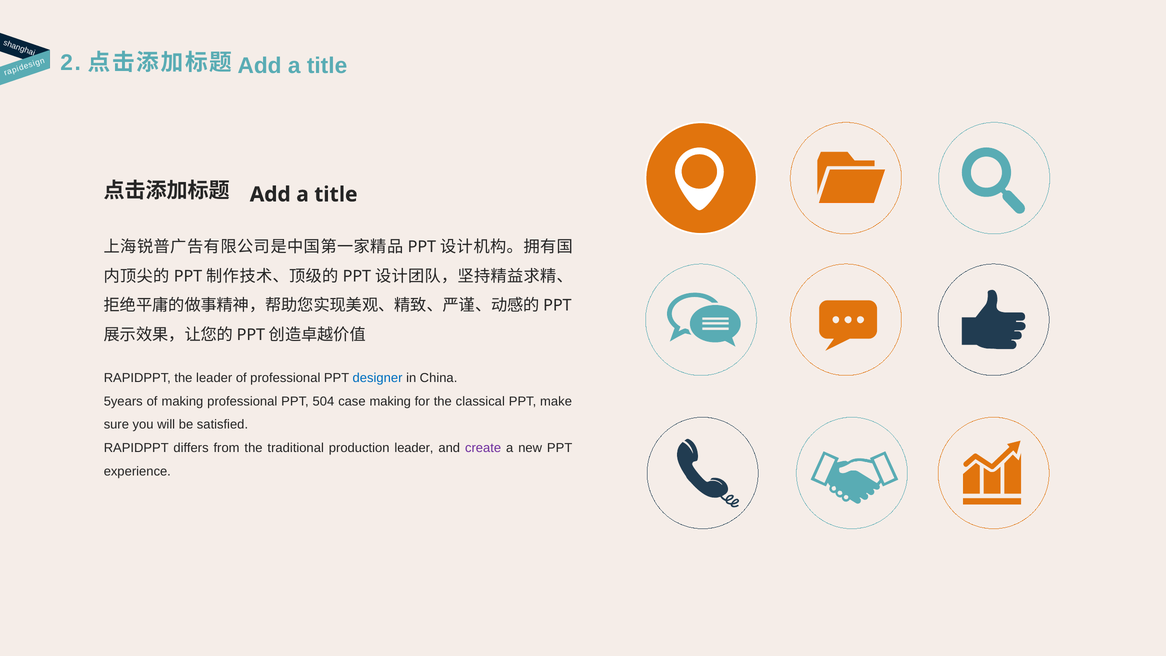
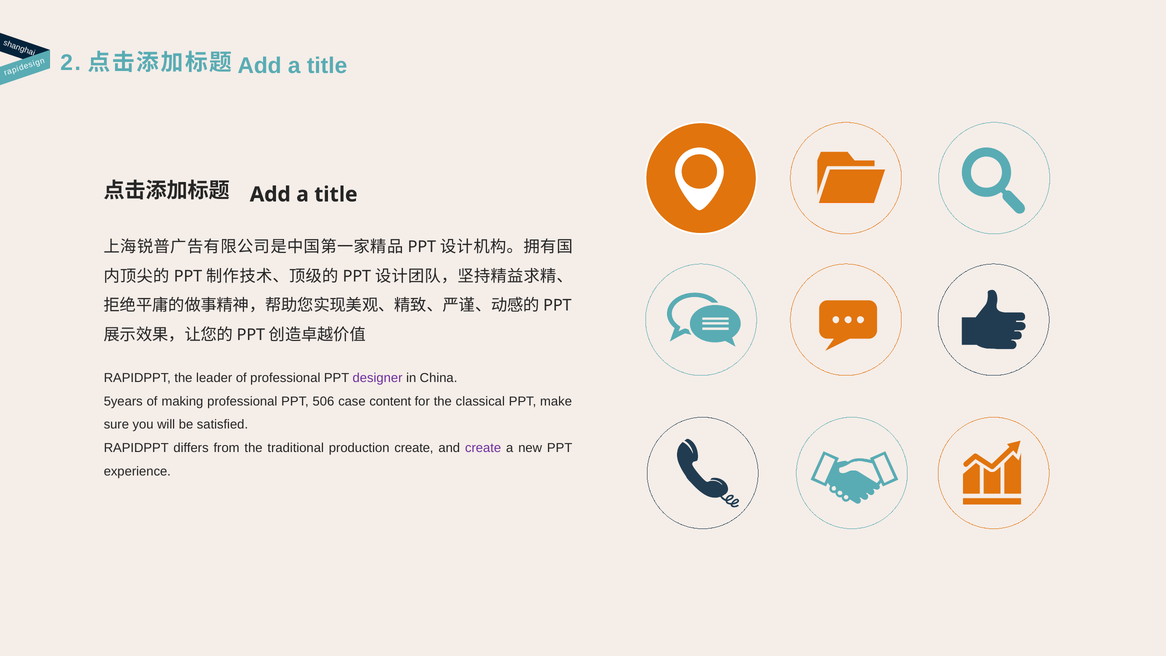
designer colour: blue -> purple
504: 504 -> 506
case making: making -> content
production leader: leader -> create
